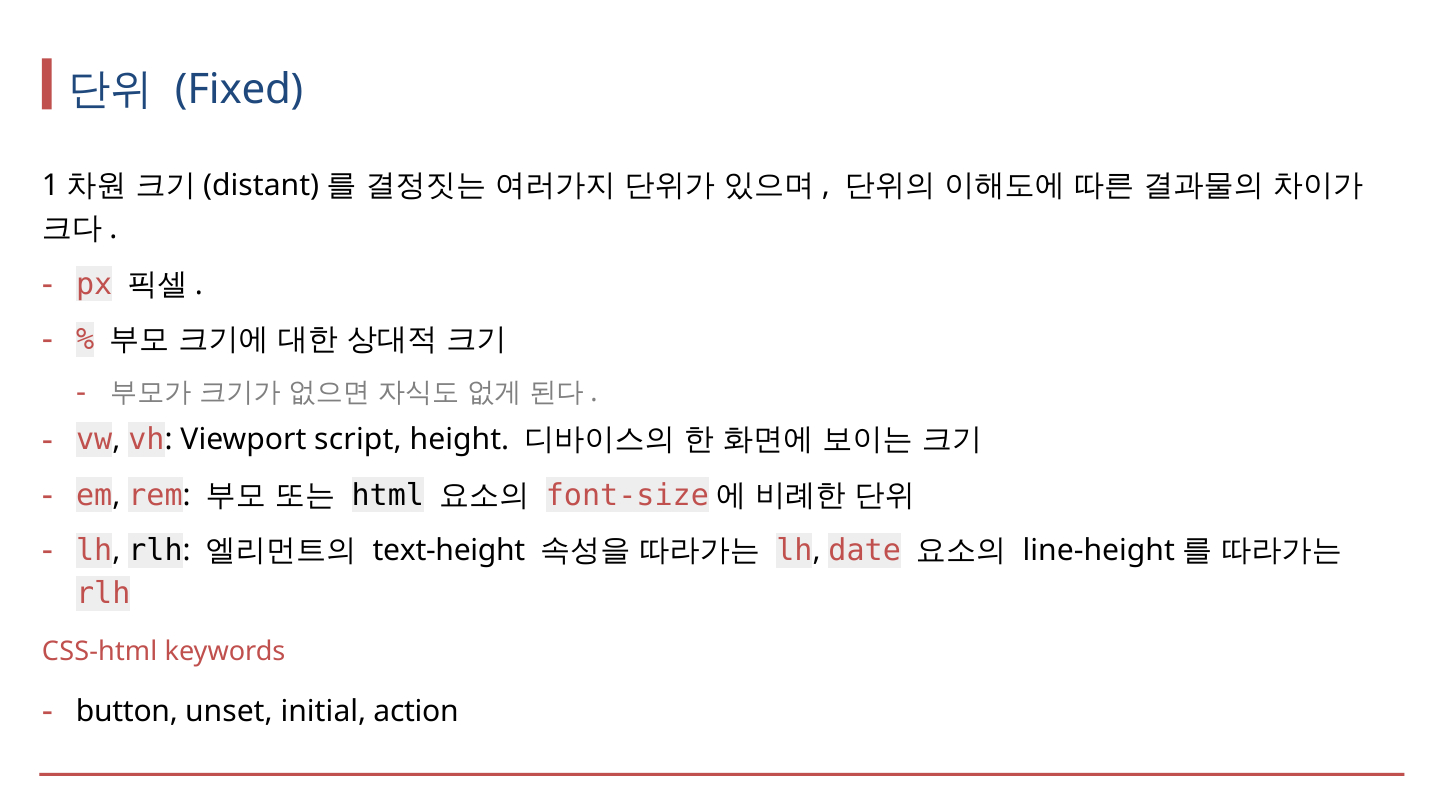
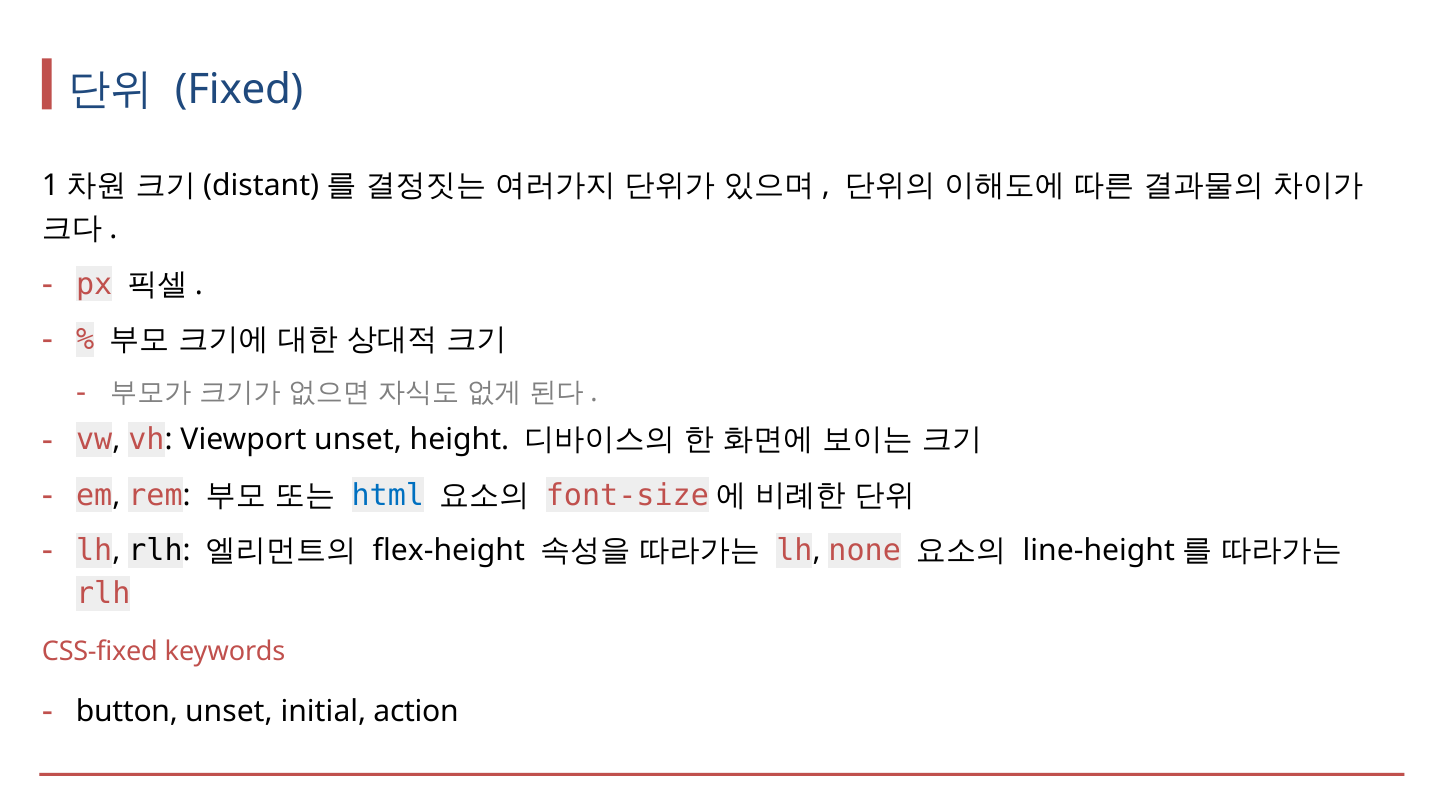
Viewport script: script -> unset
html colour: black -> blue
text-height: text-height -> flex-height
date: date -> none
CSS-html: CSS-html -> CSS-fixed
